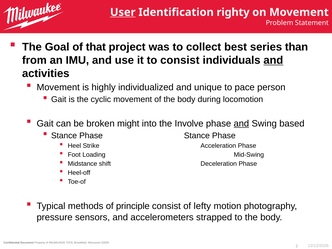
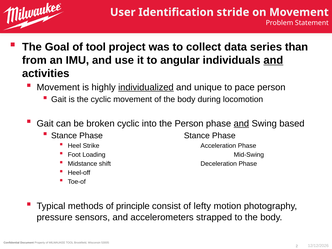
User underline: present -> none
righty: righty -> stride
of that: that -> tool
best: best -> data
to consist: consist -> angular
individualized underline: none -> present
broken might: might -> cyclic
the Involve: Involve -> Person
